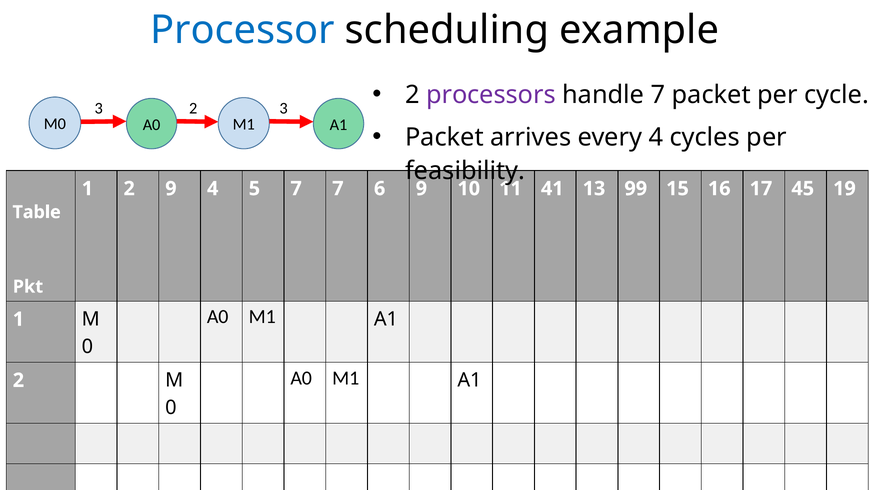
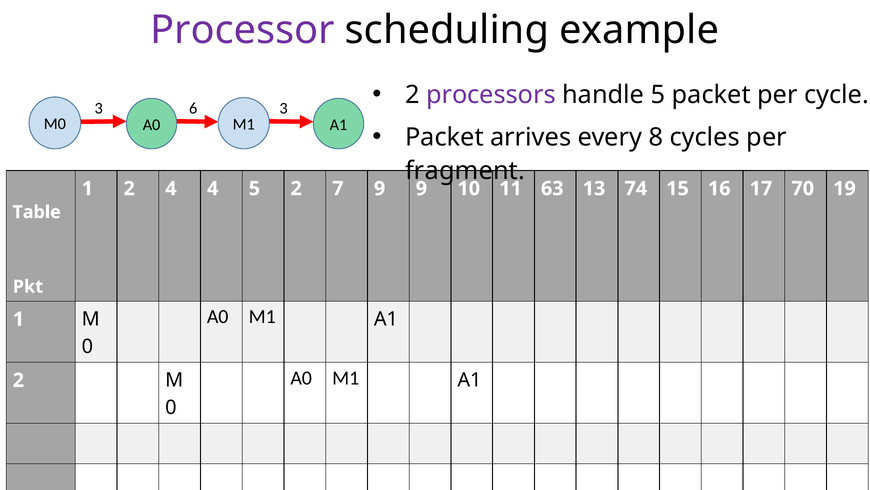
Processor colour: blue -> purple
handle 7: 7 -> 5
3 2: 2 -> 6
every 4: 4 -> 8
feasibility: feasibility -> fragment
2 9: 9 -> 4
5 7: 7 -> 2
7 6: 6 -> 9
41: 41 -> 63
99: 99 -> 74
45: 45 -> 70
